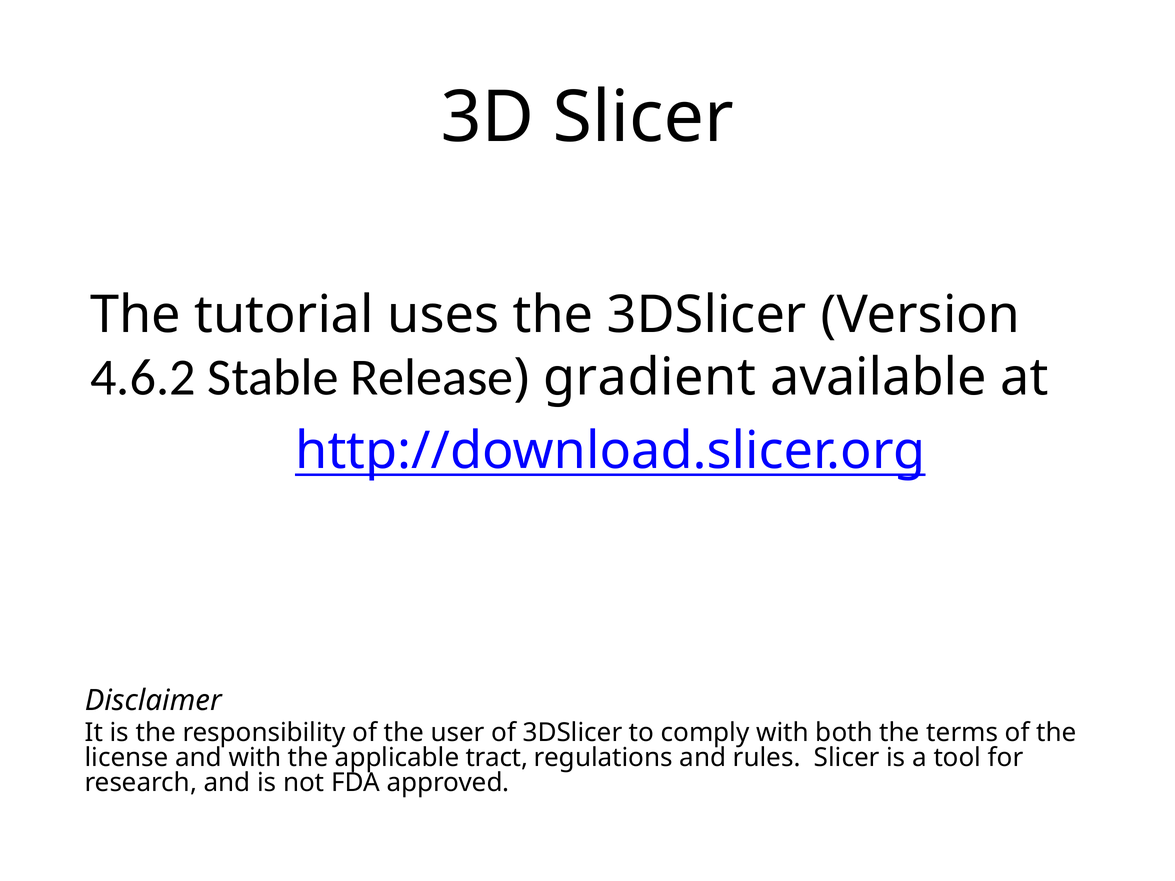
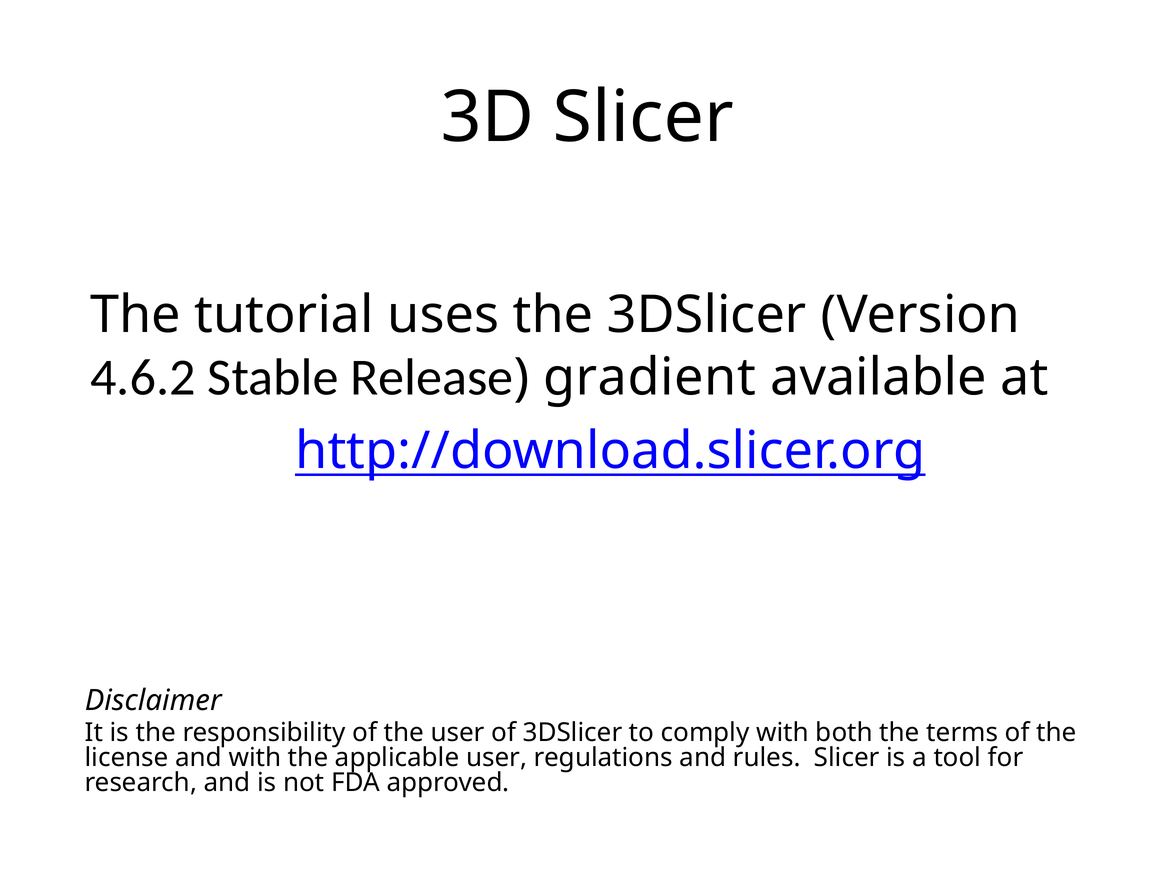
applicable tract: tract -> user
